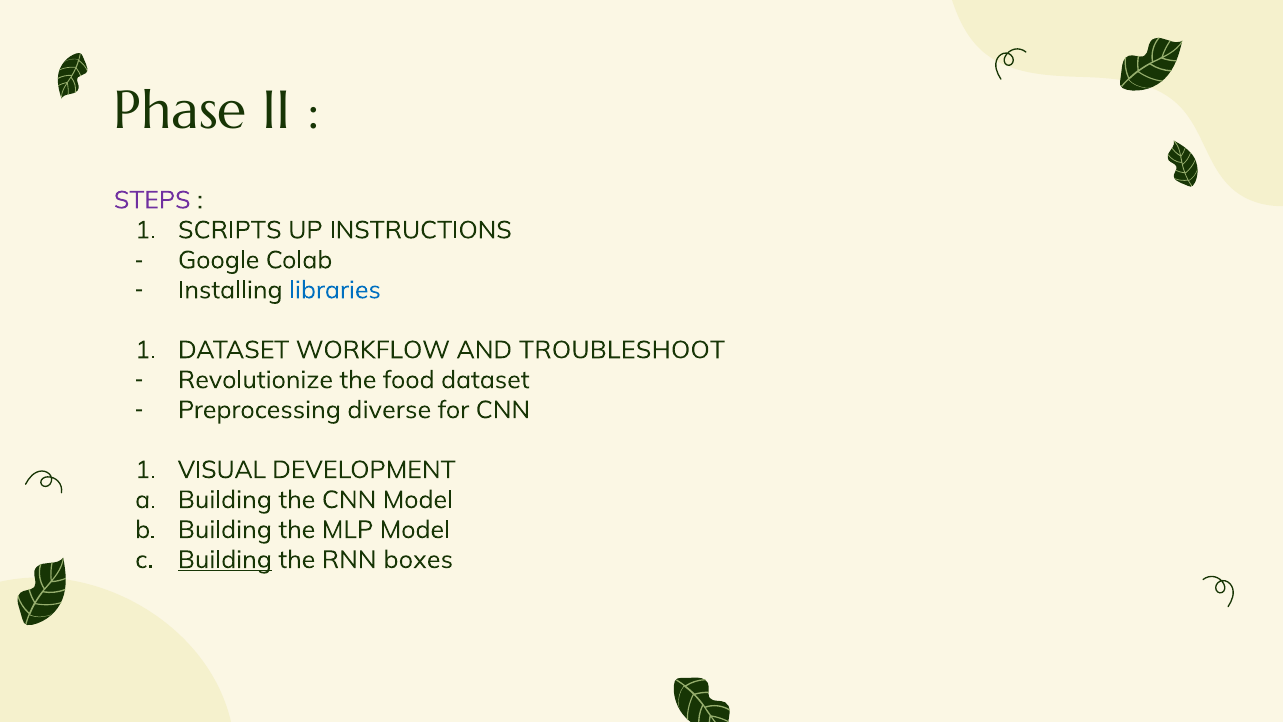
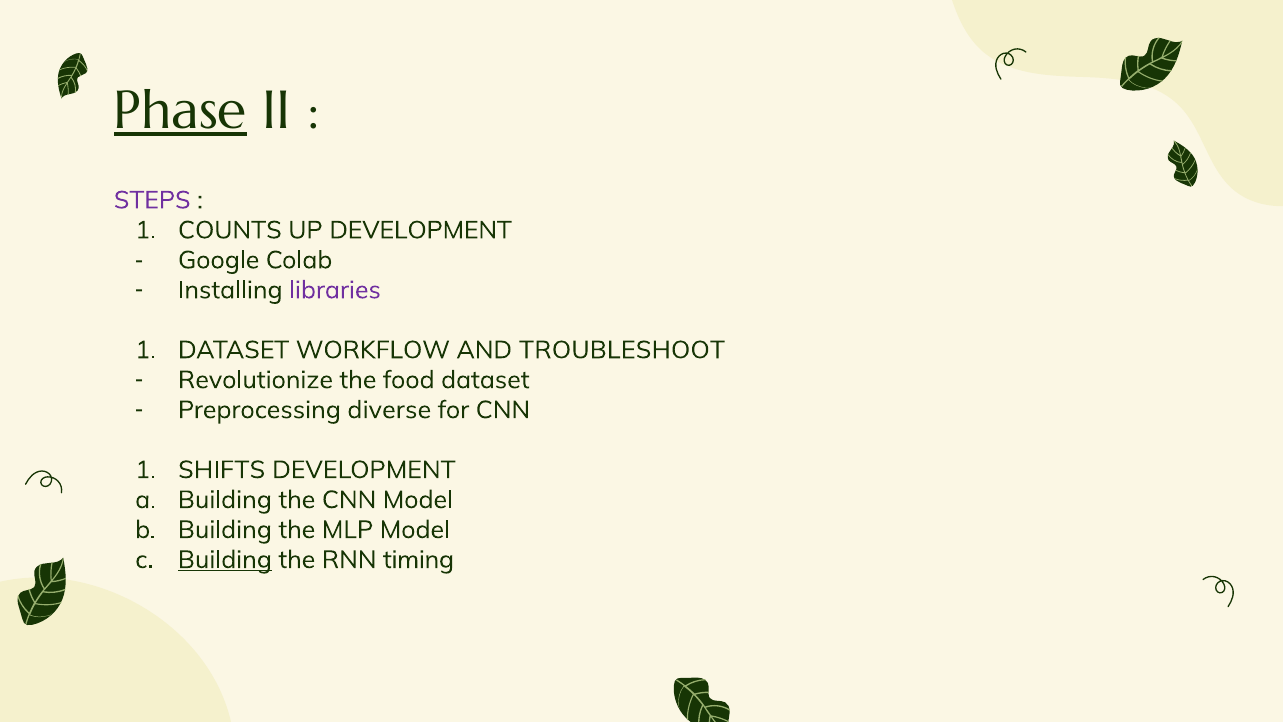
Phase underline: none -> present
SCRIPTS: SCRIPTS -> COUNTS
UP INSTRUCTIONS: INSTRUCTIONS -> DEVELOPMENT
libraries colour: blue -> purple
VISUAL: VISUAL -> SHIFTS
boxes: boxes -> timing
